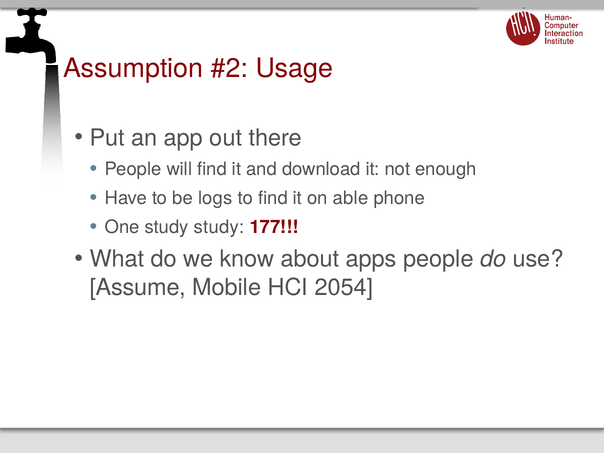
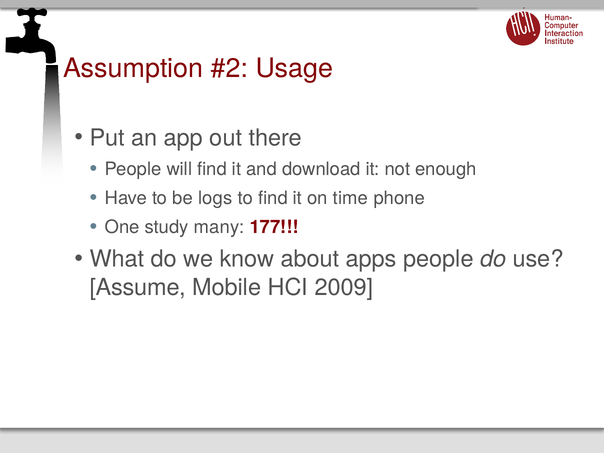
able: able -> time
study study: study -> many
2054: 2054 -> 2009
